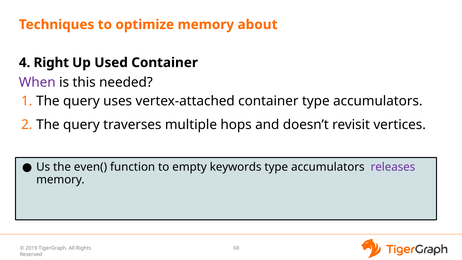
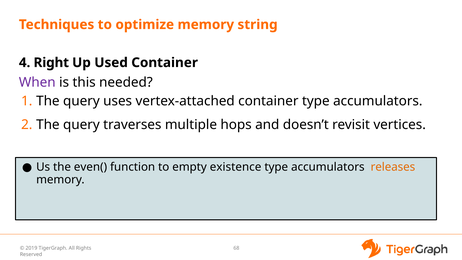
about: about -> string
keywords: keywords -> existence
releases colour: purple -> orange
